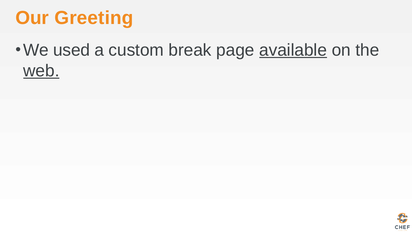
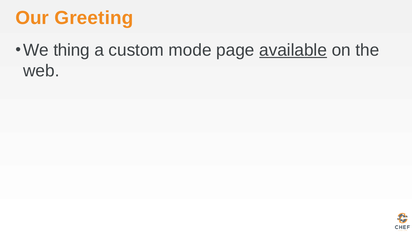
used: used -> thing
break: break -> mode
web underline: present -> none
